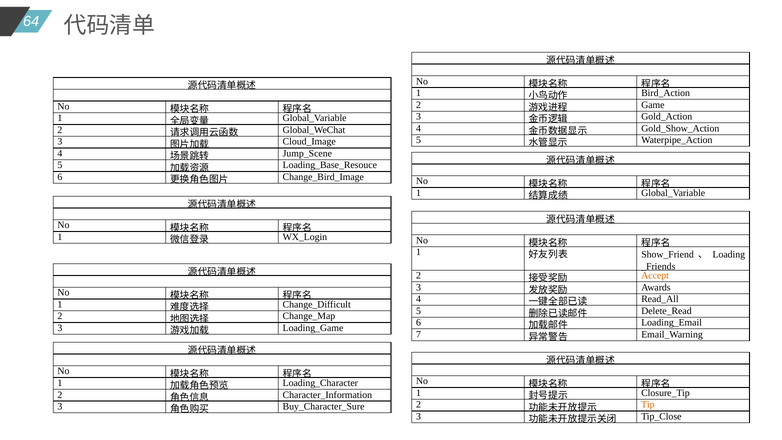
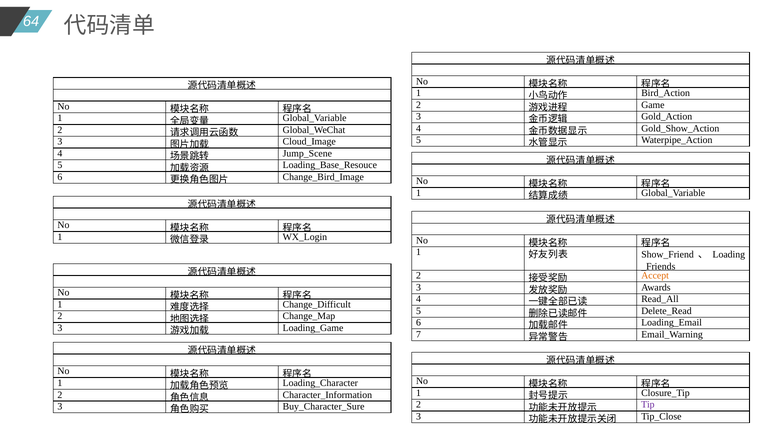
Tip colour: orange -> purple
